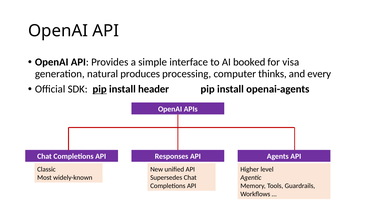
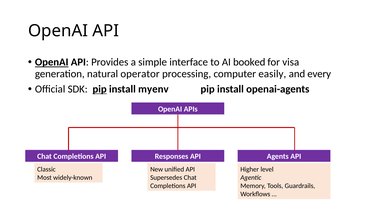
OpenAI at (52, 62) underline: none -> present
produces: produces -> operator
thinks: thinks -> easily
header: header -> myenv
